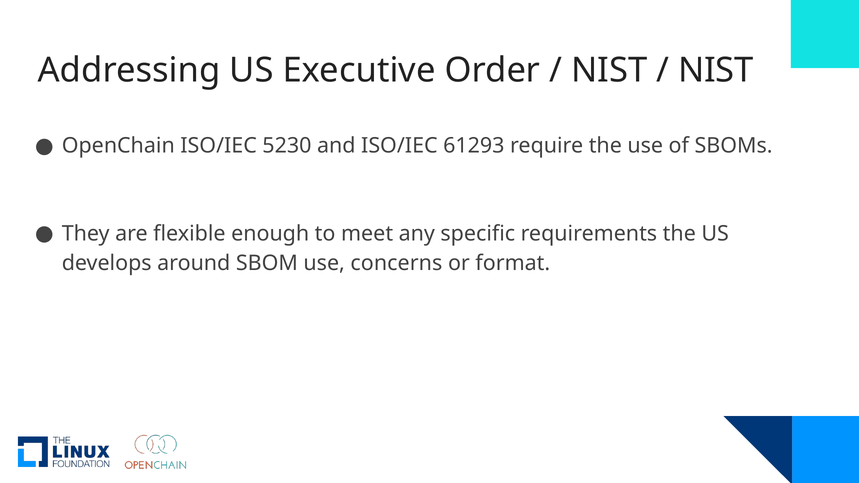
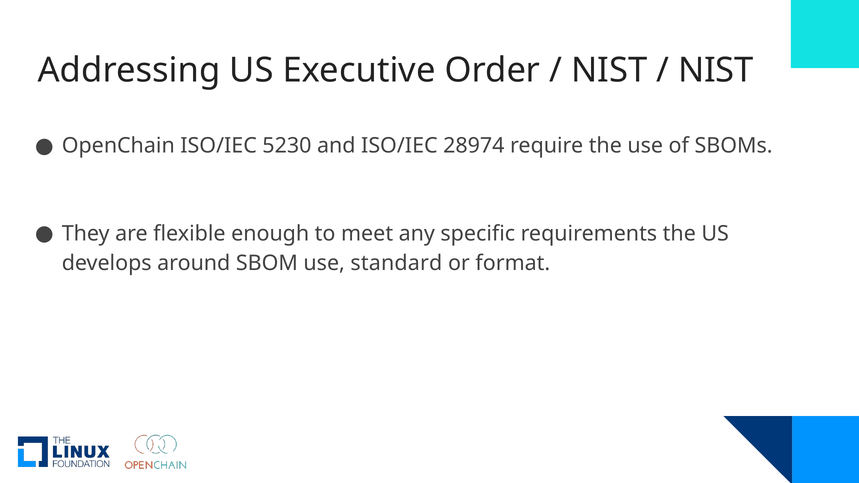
61293: 61293 -> 28974
concerns: concerns -> standard
